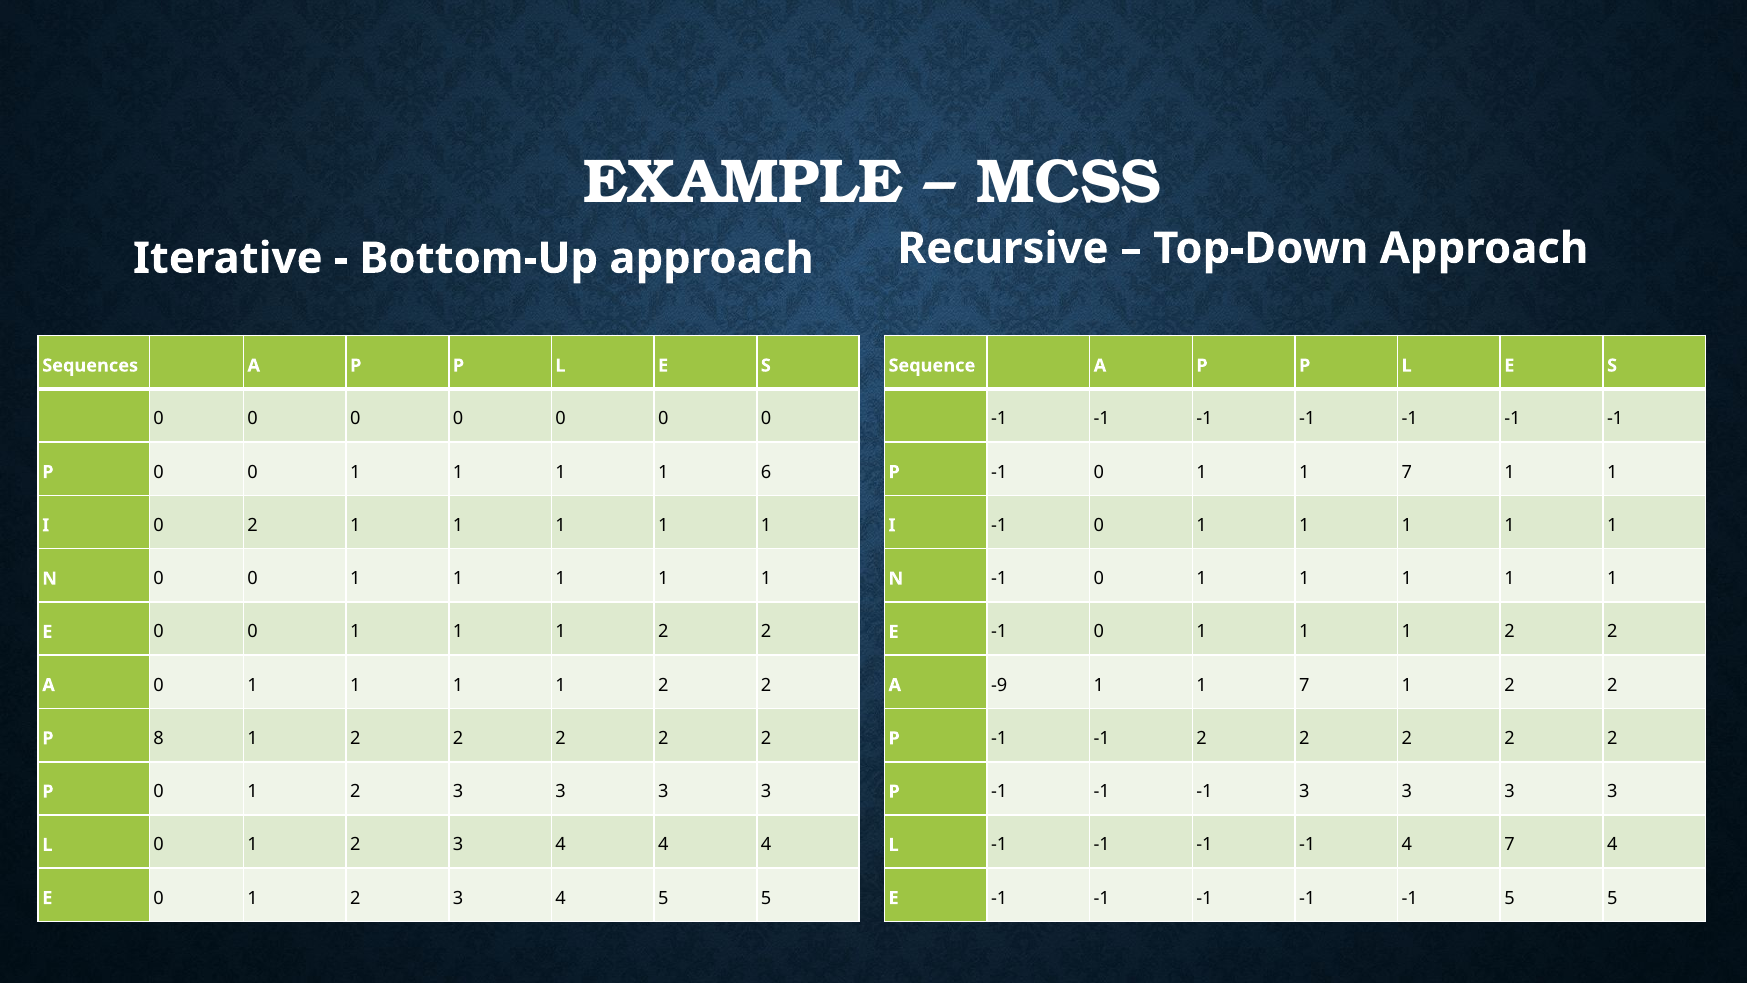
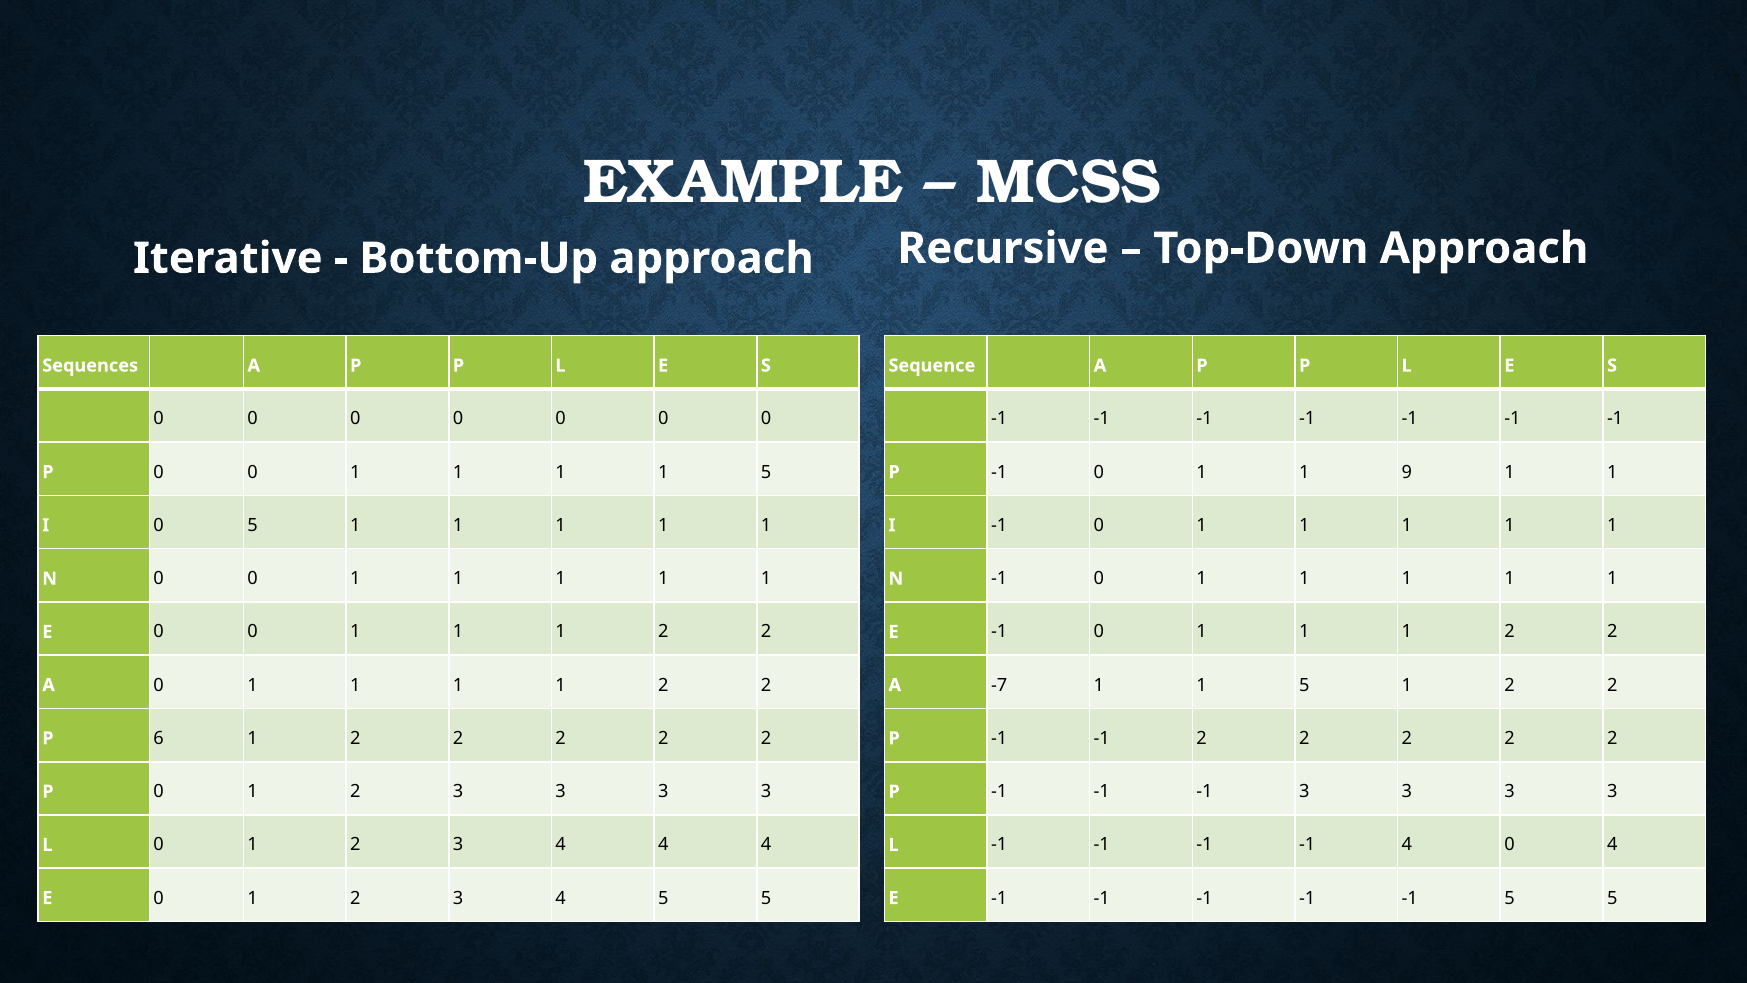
1 1 1 6: 6 -> 5
0 1 1 7: 7 -> 9
0 2: 2 -> 5
-9: -9 -> -7
7 at (1304, 685): 7 -> 5
8: 8 -> 6
4 7: 7 -> 0
